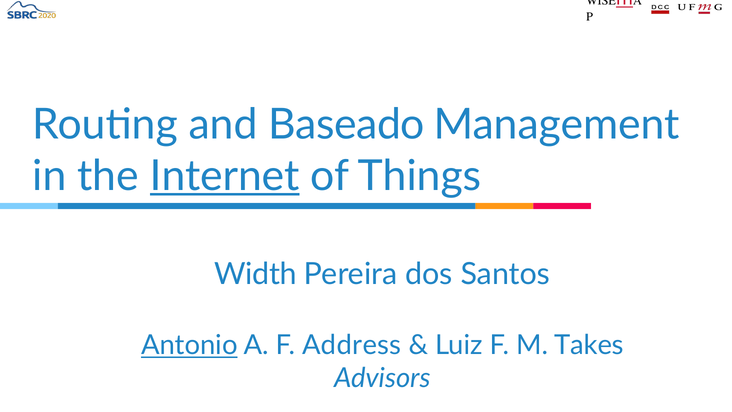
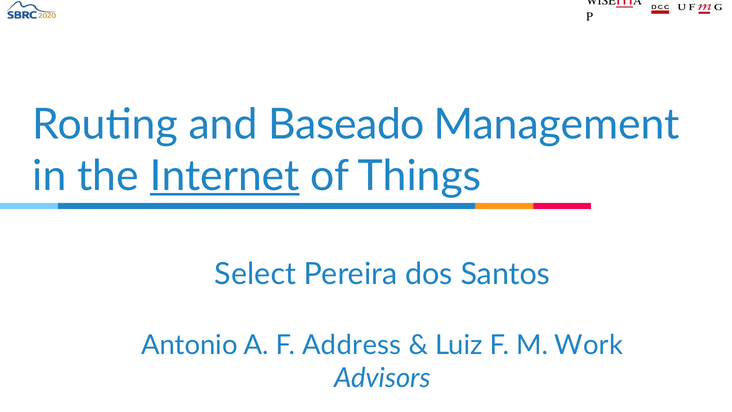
Width: Width -> Select
Antonio underline: present -> none
Takes: Takes -> Work
